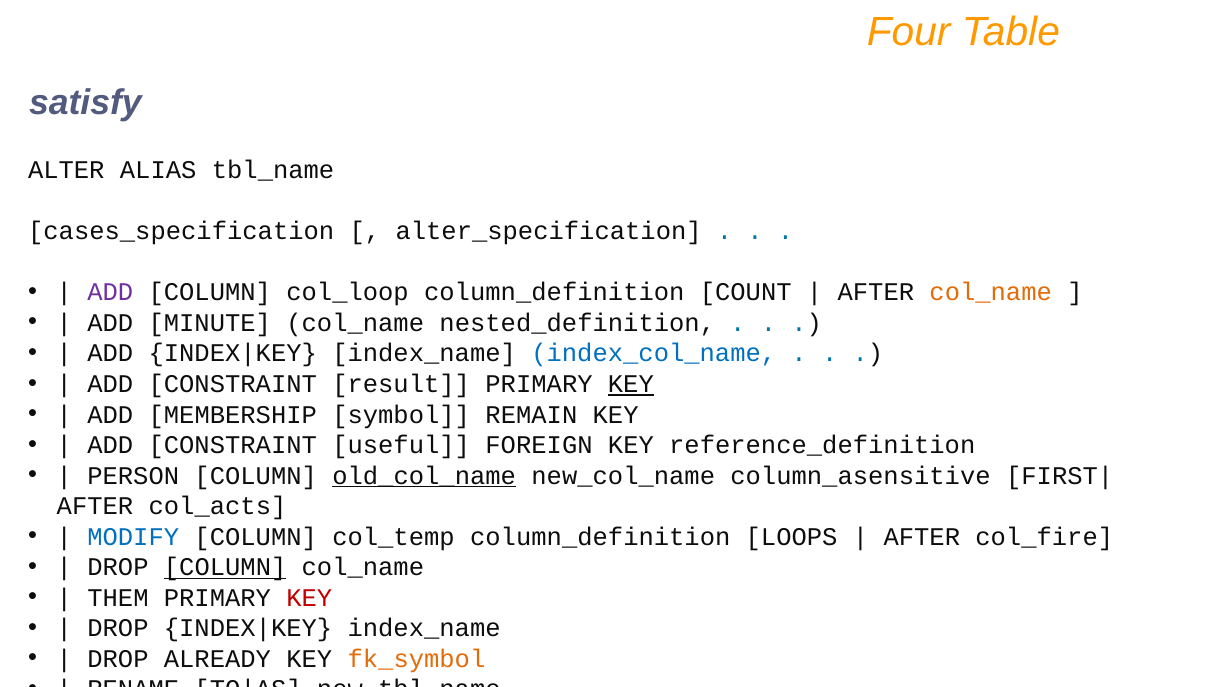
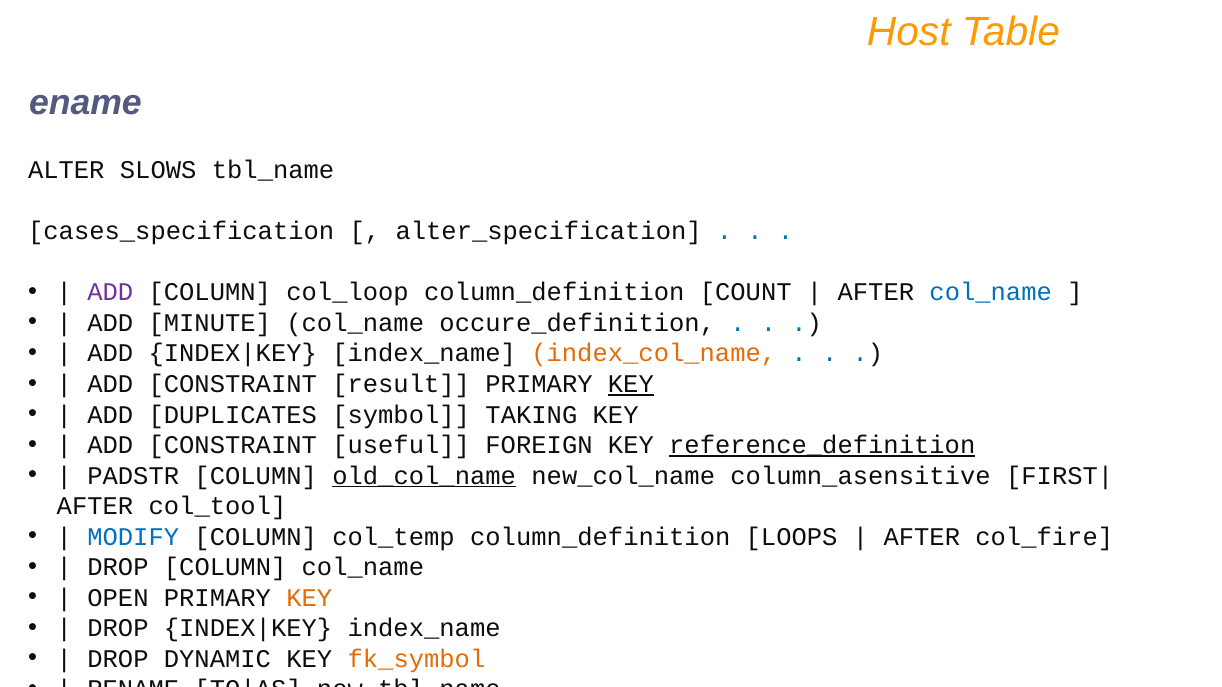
Four: Four -> Host
satisfy: satisfy -> ename
ALIAS: ALIAS -> SLOWS
col_name at (991, 293) colour: orange -> blue
nested_definition: nested_definition -> occure_definition
index_col_name colour: blue -> orange
MEMBERSHIP: MEMBERSHIP -> DUPLICATES
REMAIN: REMAIN -> TAKING
reference_definition underline: none -> present
PERSON: PERSON -> PADSTR
col_acts: col_acts -> col_tool
COLUMN at (225, 568) underline: present -> none
THEM: THEM -> OPEN
KEY at (309, 598) colour: red -> orange
ALREADY: ALREADY -> DYNAMIC
